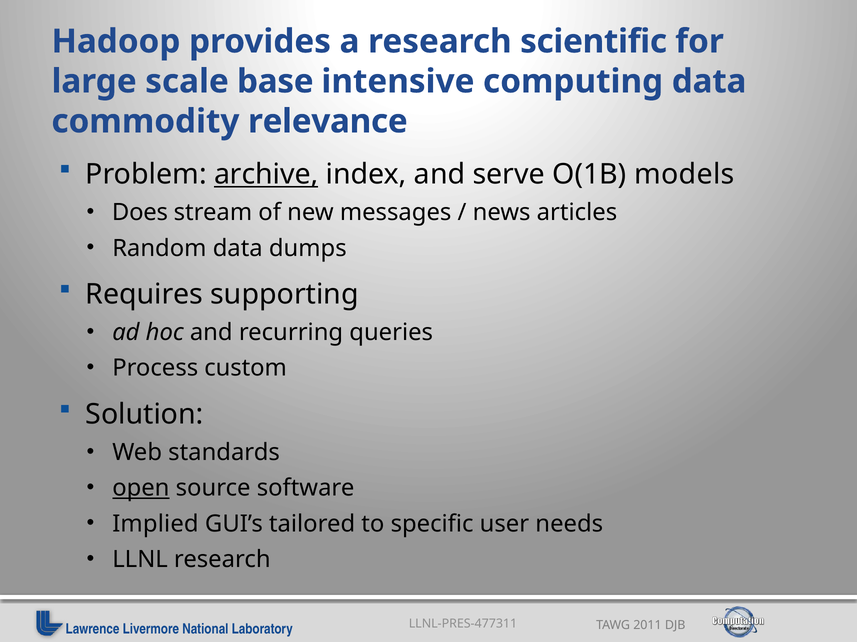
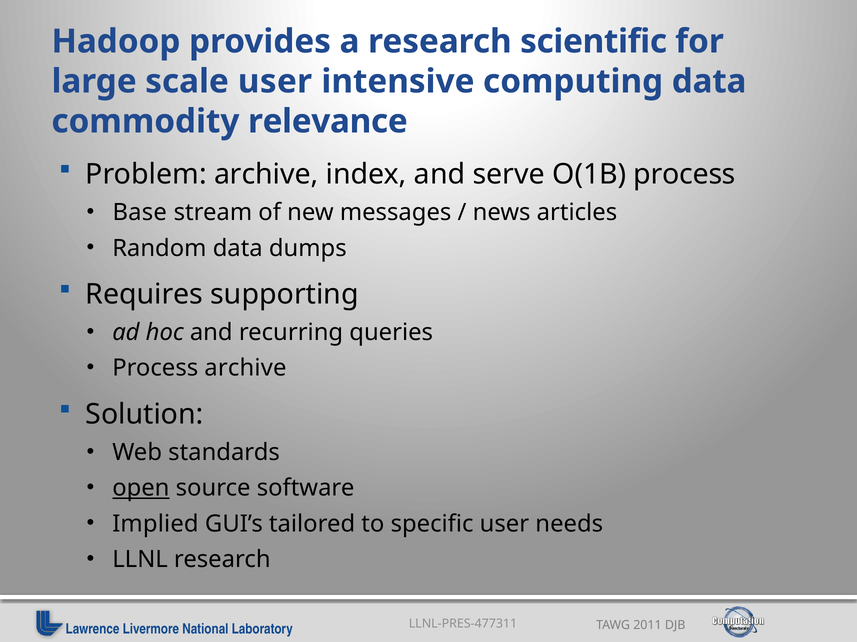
scale base: base -> user
archive at (266, 175) underline: present -> none
O(1B models: models -> process
Does: Does -> Base
Process custom: custom -> archive
